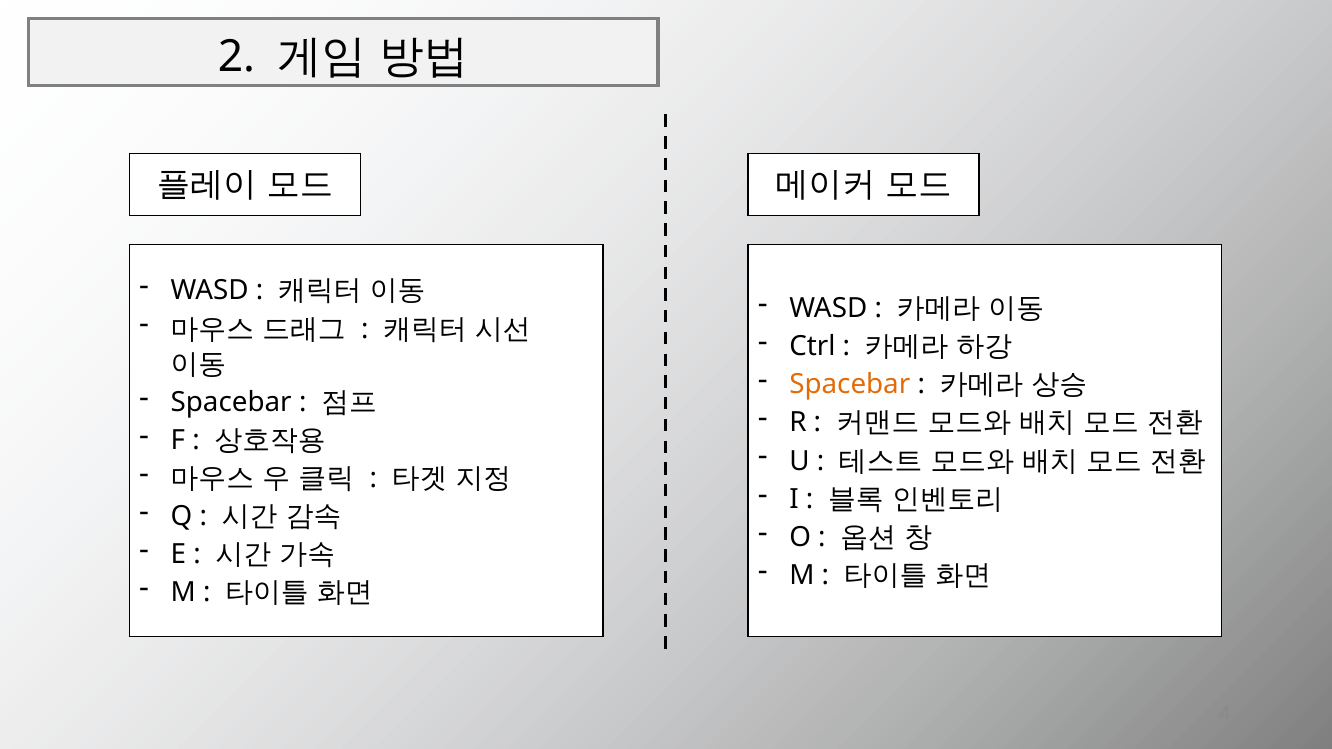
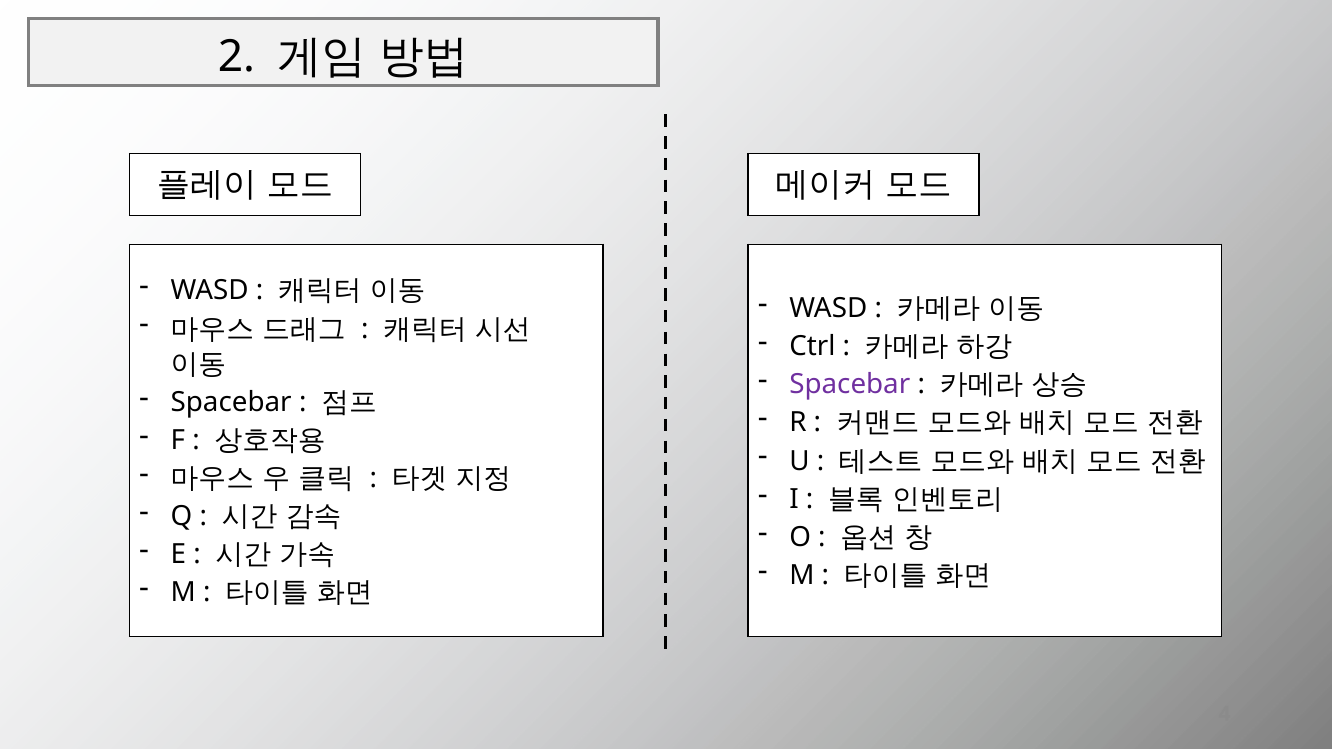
Spacebar at (850, 385) colour: orange -> purple
